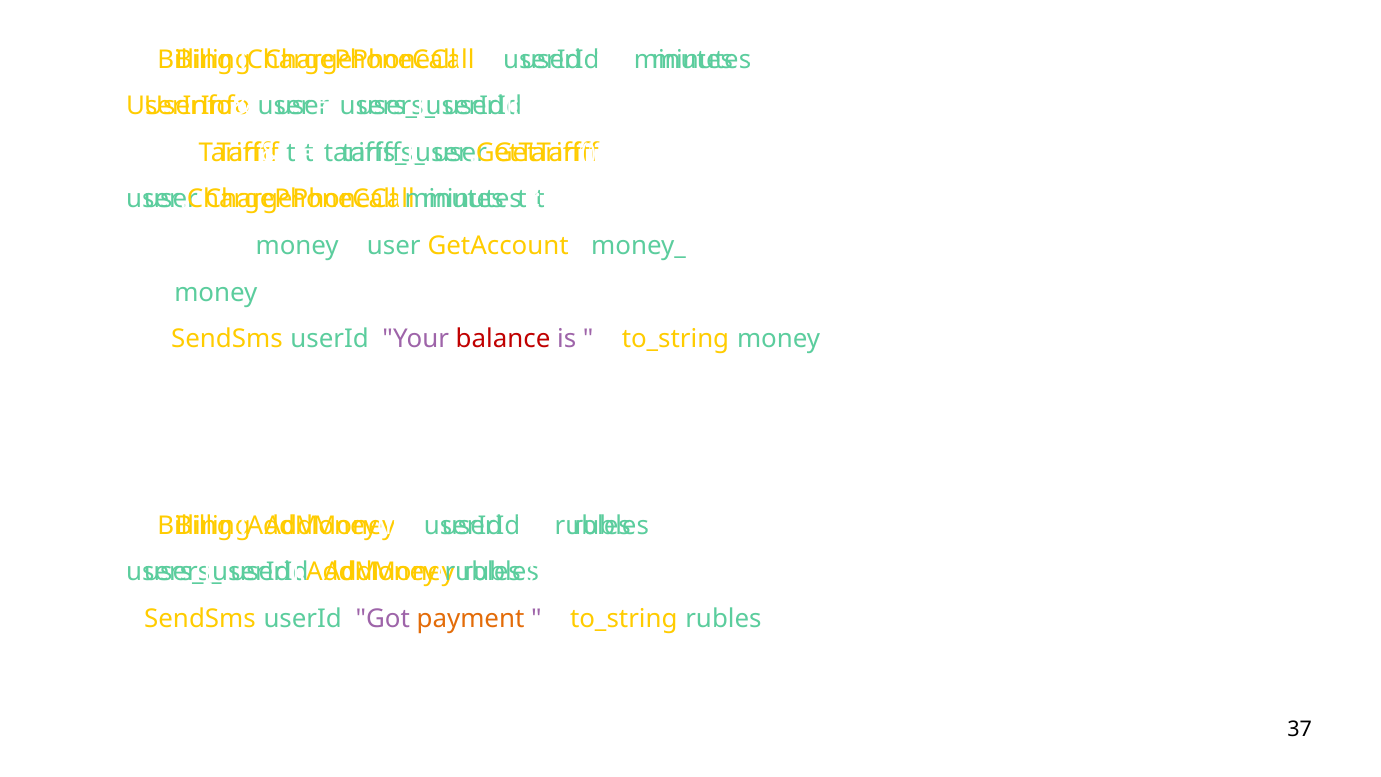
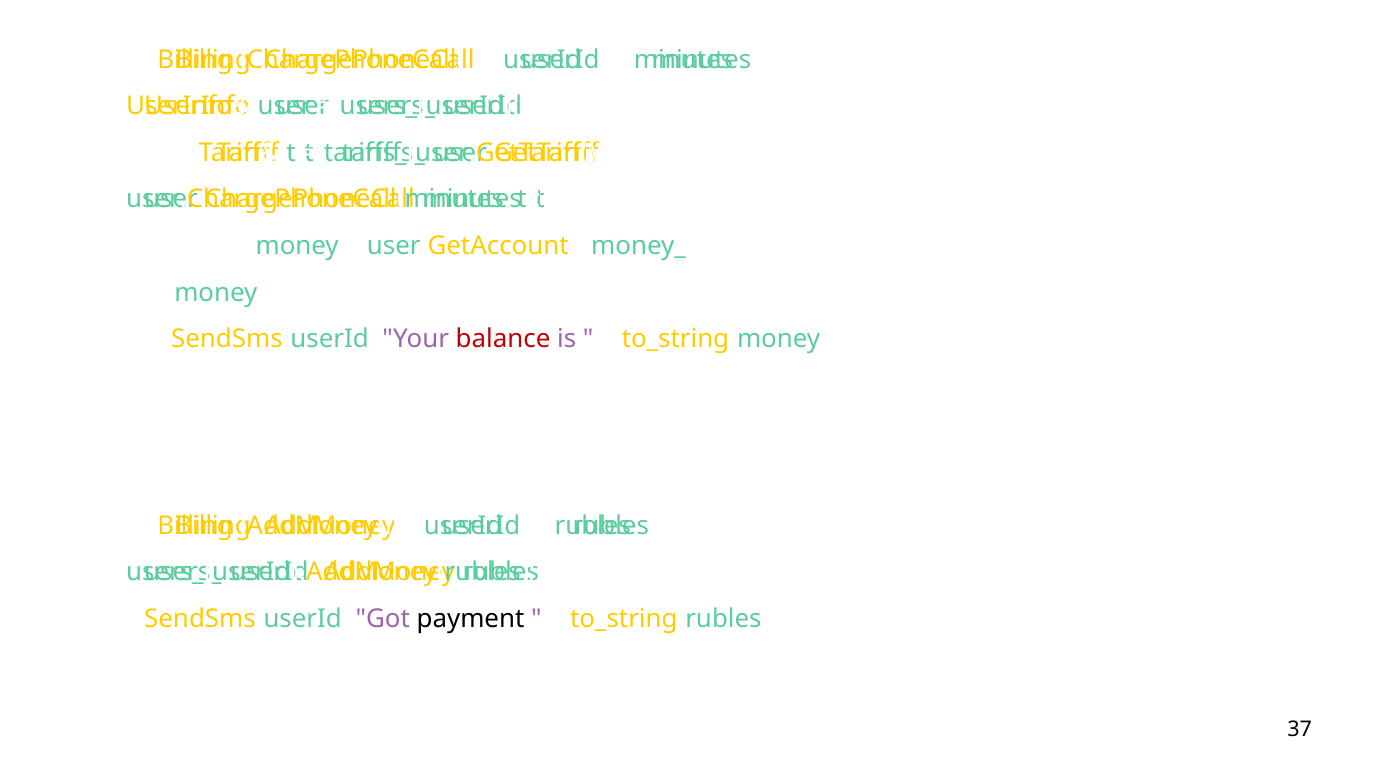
payment colour: orange -> black
